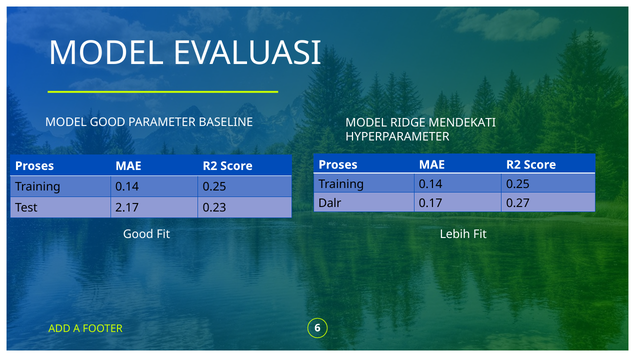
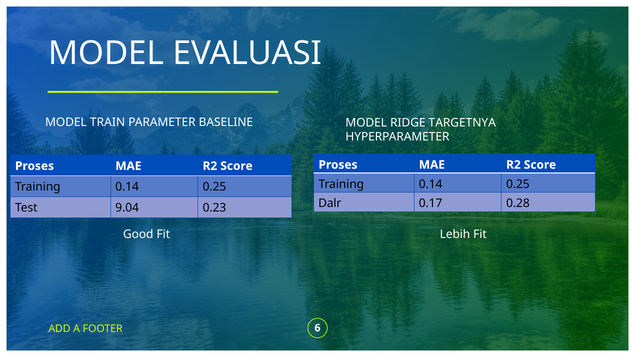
MODEL GOOD: GOOD -> TRAIN
MENDEKATI: MENDEKATI -> TARGETNYA
0.27: 0.27 -> 0.28
2.17: 2.17 -> 9.04
